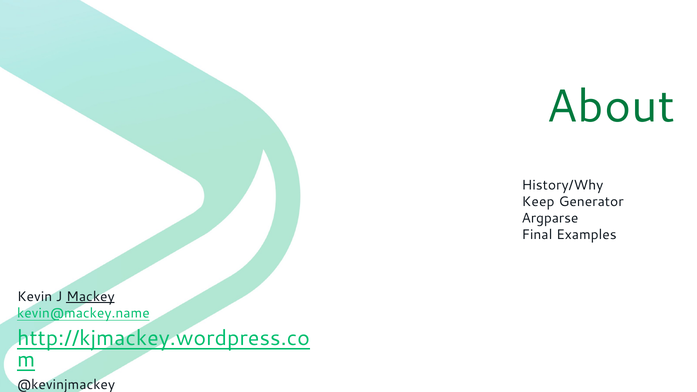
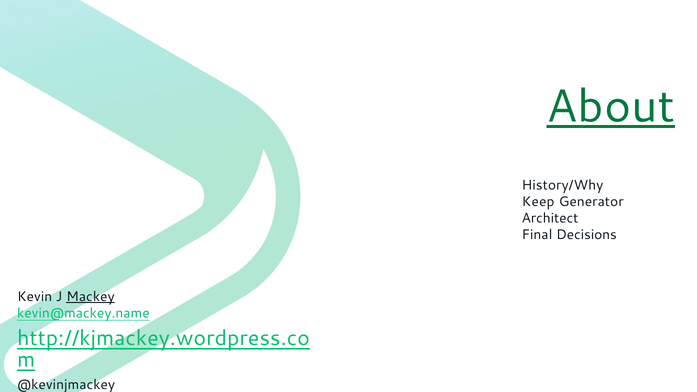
About underline: none -> present
Argparse: Argparse -> Architect
Examples: Examples -> Decisions
